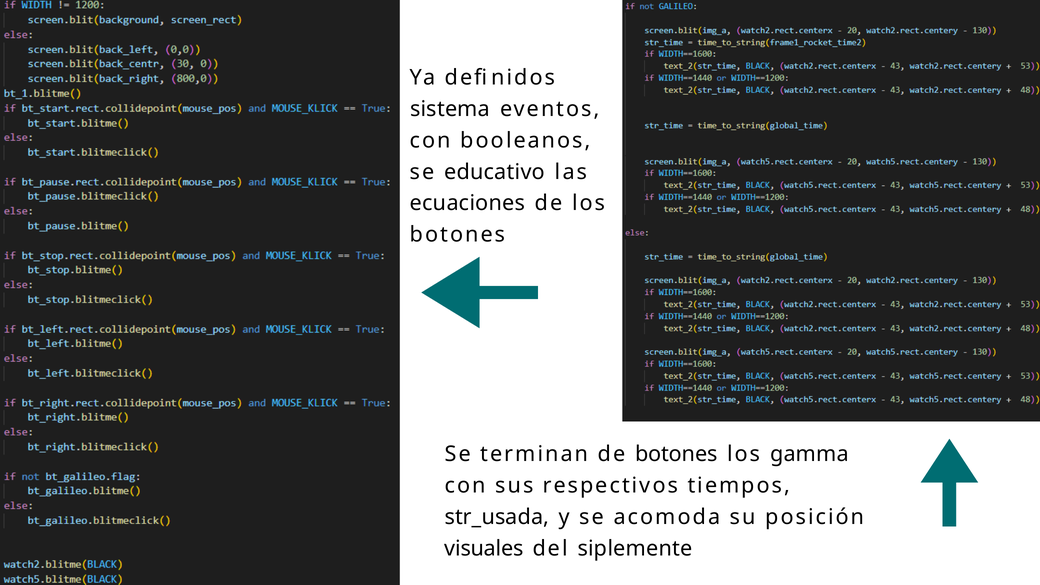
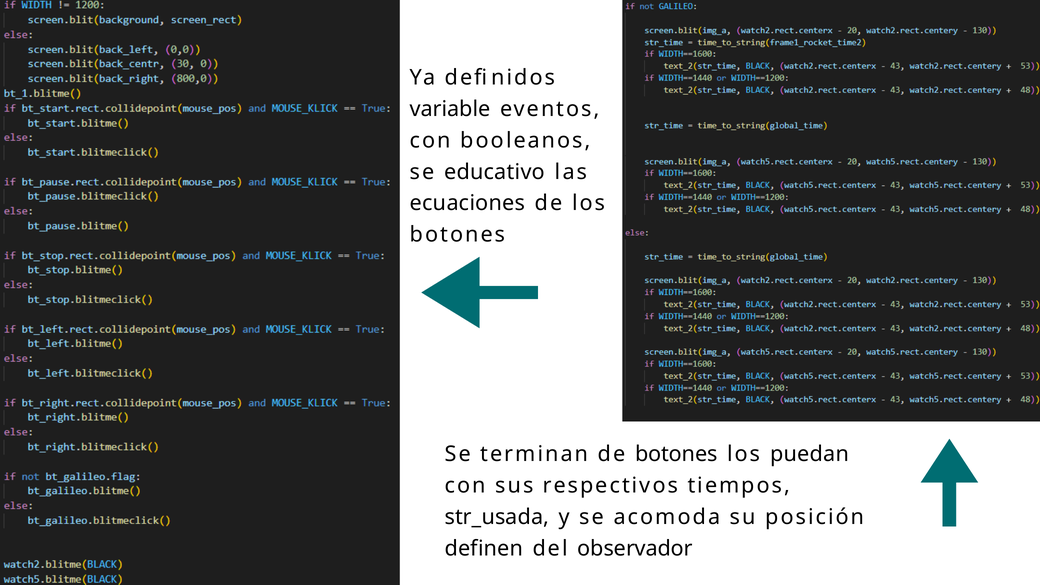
sistema: sistema -> variable
gamma: gamma -> puedan
visuales: visuales -> definen
siplemente: siplemente -> observador
